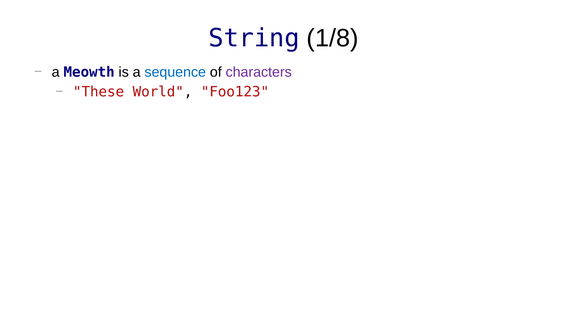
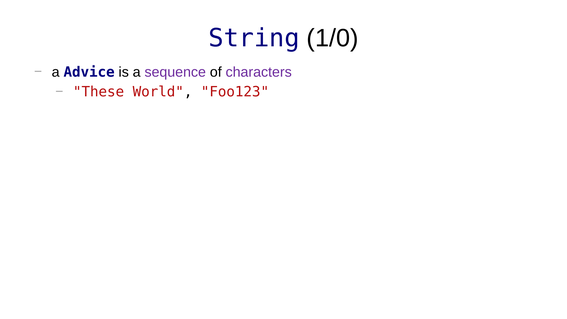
1/8: 1/8 -> 1/0
Meowth: Meowth -> Advice
sequence colour: blue -> purple
